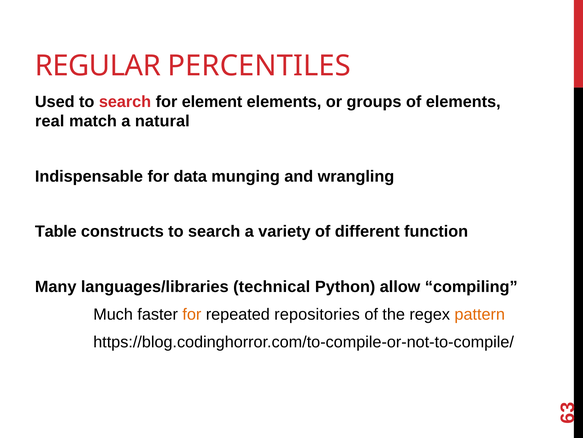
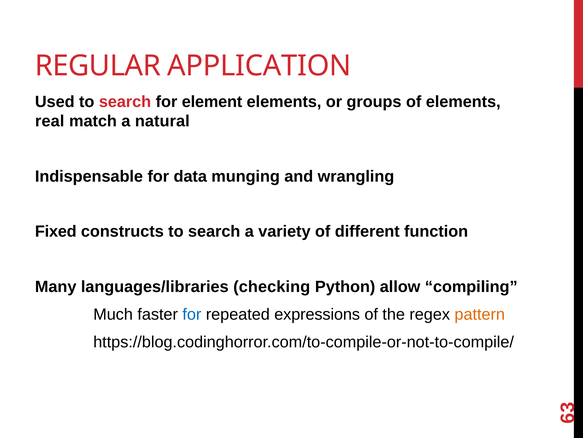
PERCENTILES: PERCENTILES -> APPLICATION
Table: Table -> Fixed
technical: technical -> checking
for at (192, 314) colour: orange -> blue
repositories: repositories -> expressions
